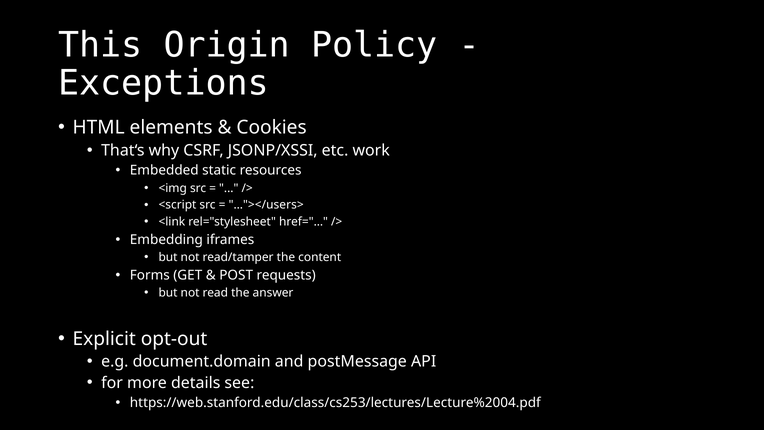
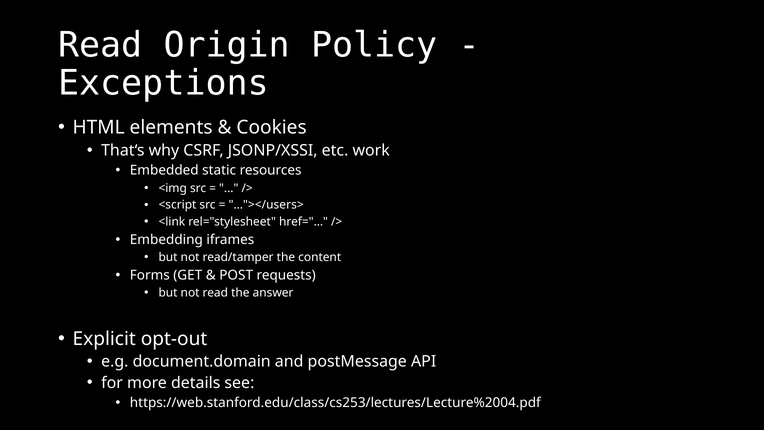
This at (100, 45): This -> Read
